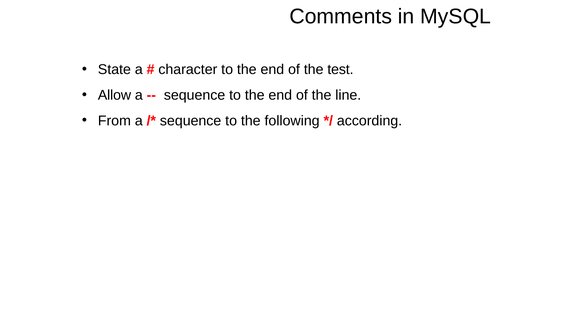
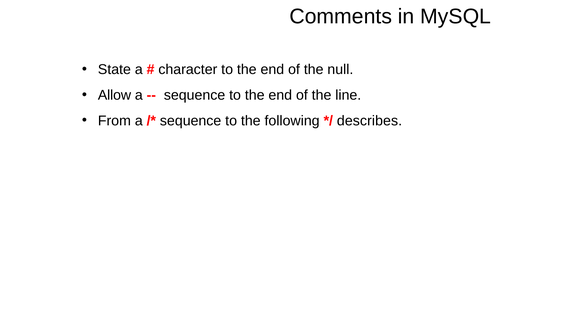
test: test -> null
according: according -> describes
